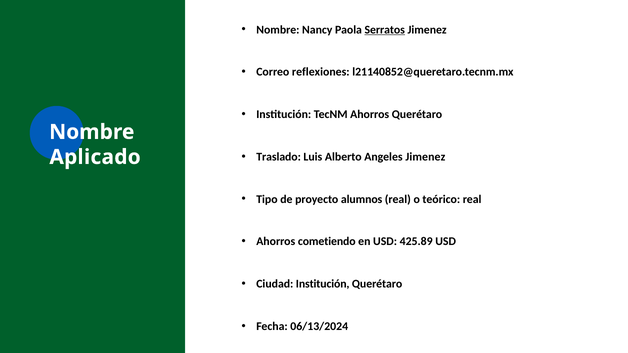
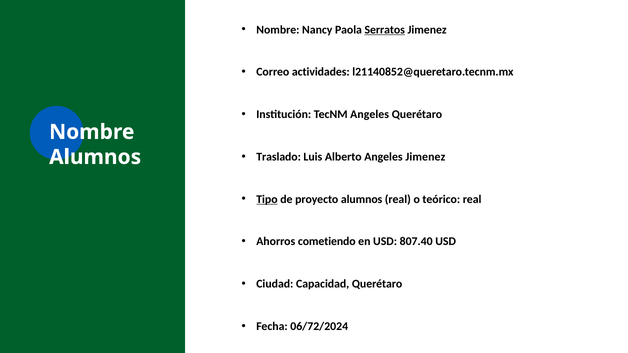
reflexiones: reflexiones -> actividades
TecNM Ahorros: Ahorros -> Angeles
Aplicado at (95, 157): Aplicado -> Alumnos
Tipo underline: none -> present
425.89: 425.89 -> 807.40
Ciudad Institución: Institución -> Capacidad
06/13/2024: 06/13/2024 -> 06/72/2024
